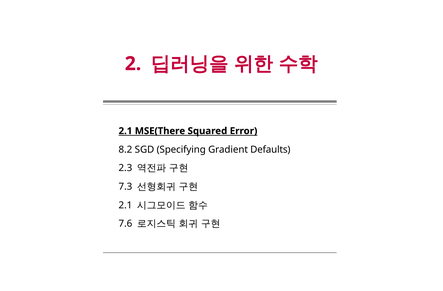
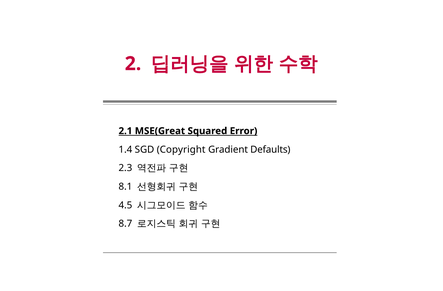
MSE(There: MSE(There -> MSE(Great
8.2: 8.2 -> 1.4
Specifying: Specifying -> Copyright
7.3: 7.3 -> 8.1
2.1 at (125, 205): 2.1 -> 4.5
7.6: 7.6 -> 8.7
